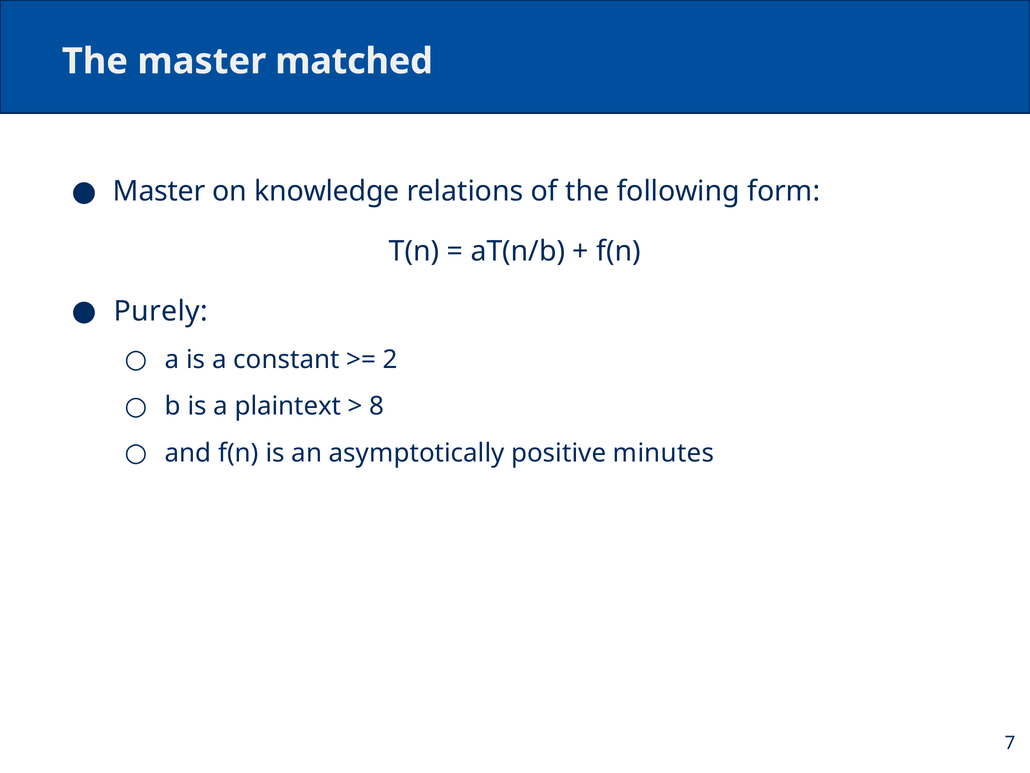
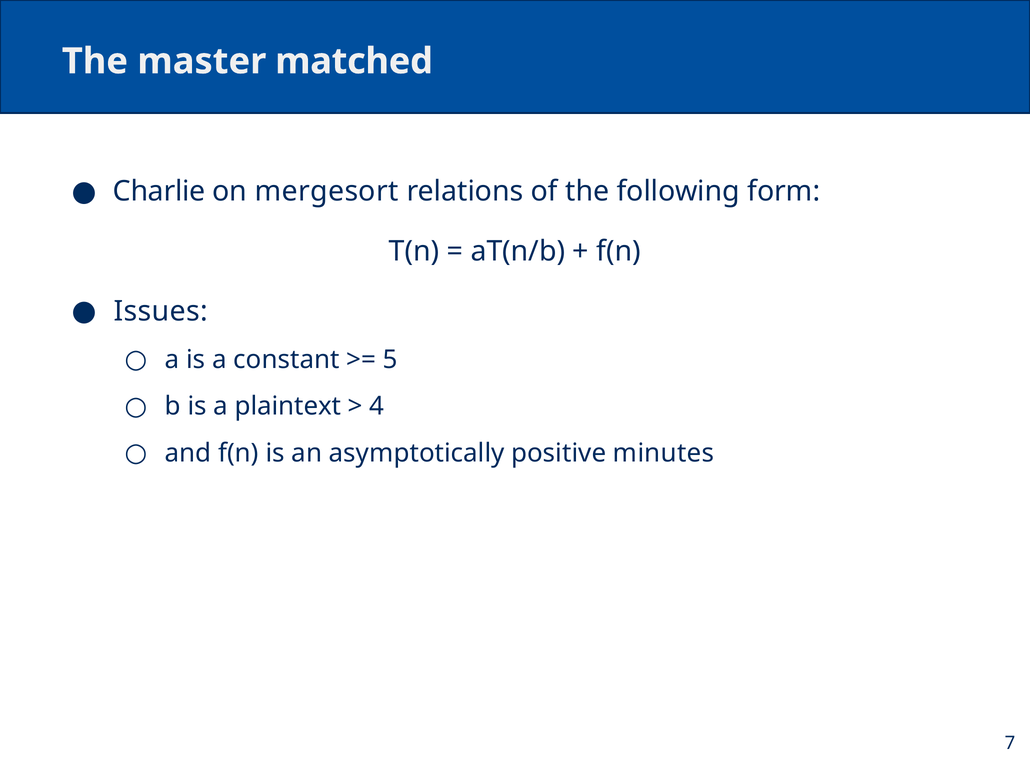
Master at (159, 192): Master -> Charlie
knowledge: knowledge -> mergesort
Purely: Purely -> Issues
2: 2 -> 5
8: 8 -> 4
